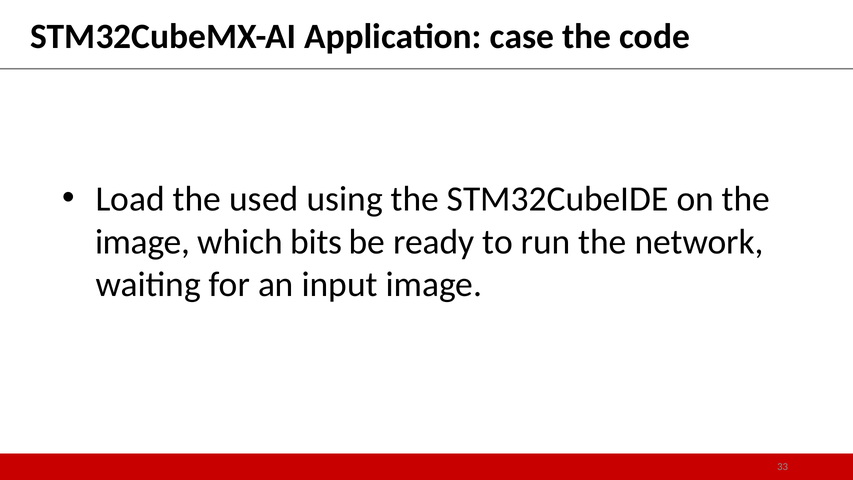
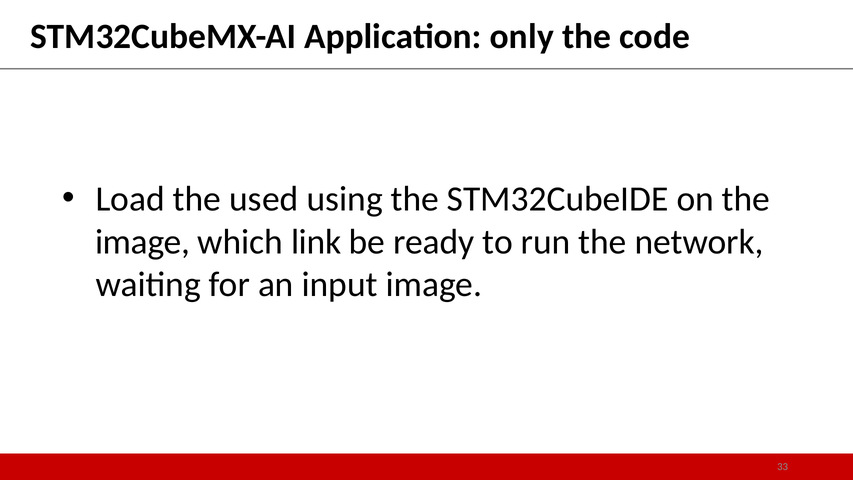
case: case -> only
bits: bits -> link
